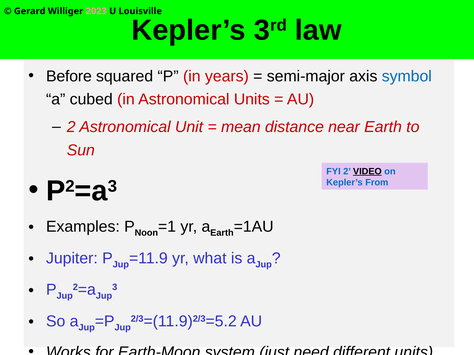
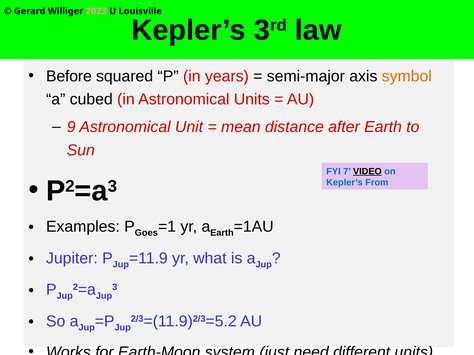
symbol colour: blue -> orange
2 at (71, 127): 2 -> 9
near: near -> after
FYI 2: 2 -> 7
Noon: Noon -> Goes
